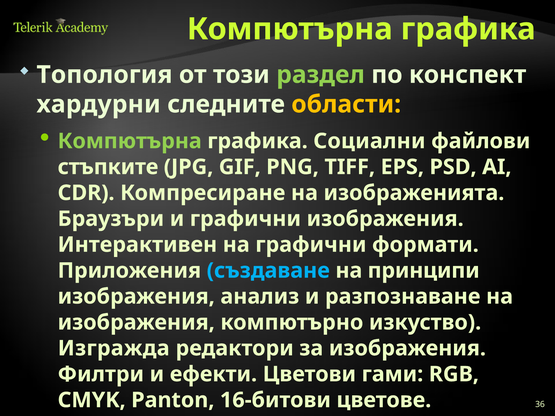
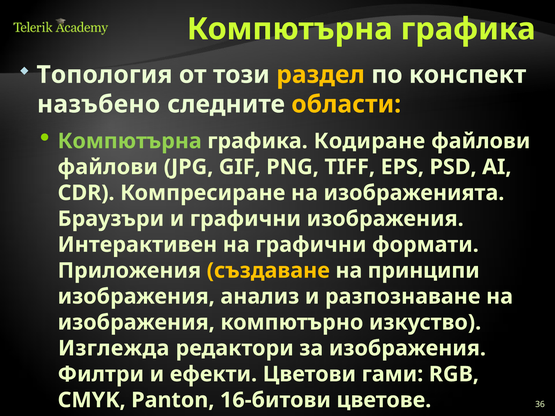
раздел colour: light green -> yellow
хардурни: хардурни -> назъбено
Социални: Социални -> Кодиране
стъпките at (108, 167): стъпките -> файлови
създаване colour: light blue -> yellow
Изгражда: Изгражда -> Изглежда
